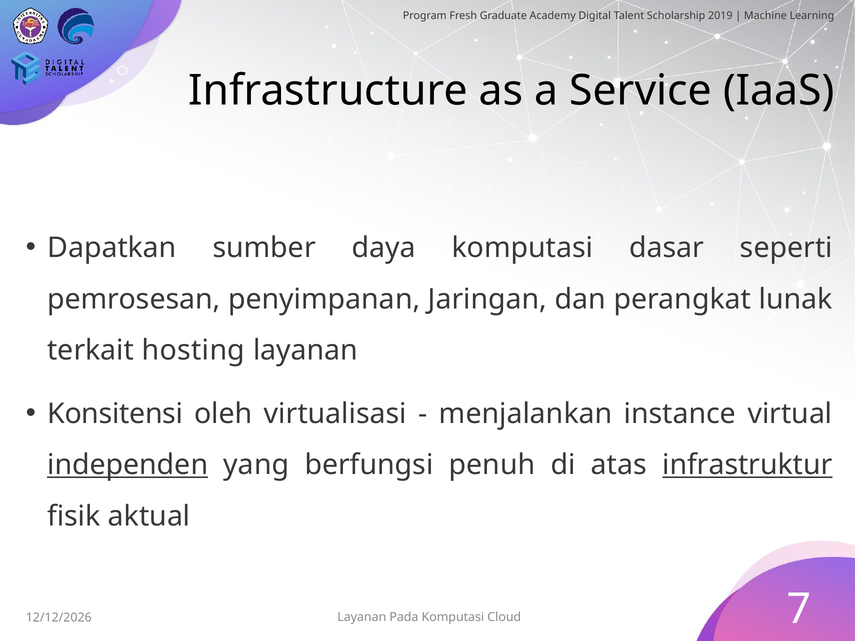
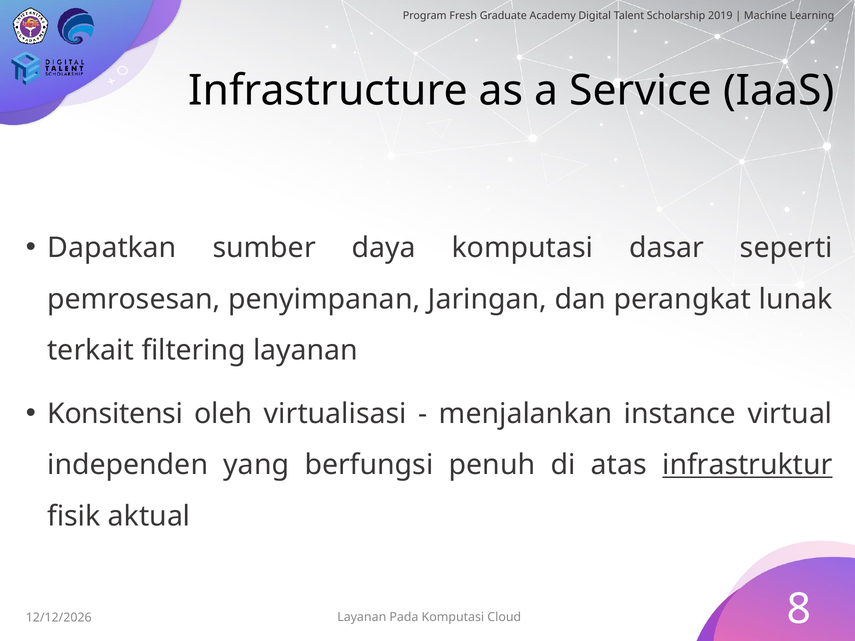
hosting: hosting -> filtering
independen underline: present -> none
7: 7 -> 8
